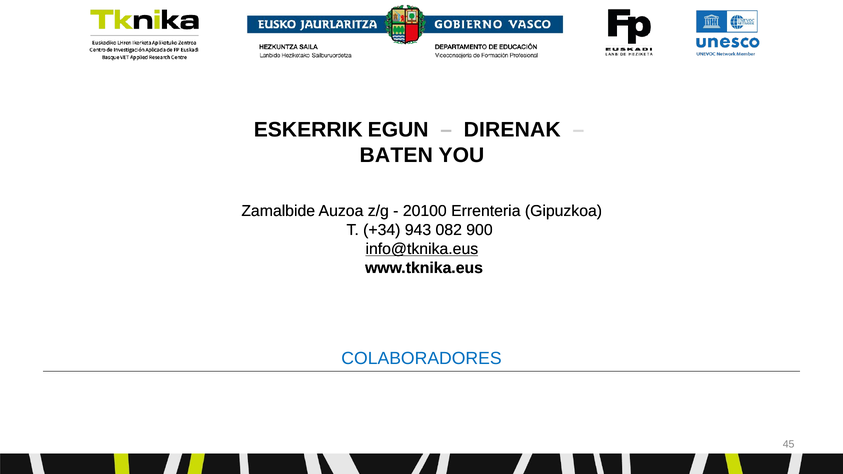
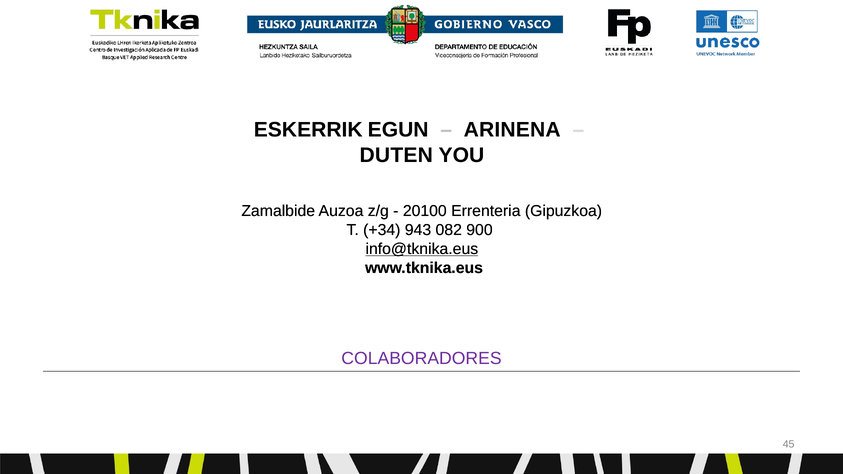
DIRENAK: DIRENAK -> ARINENA
BATEN: BATEN -> DUTEN
COLABORADORES colour: blue -> purple
